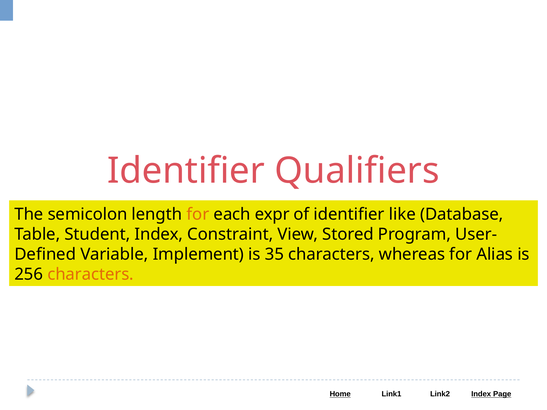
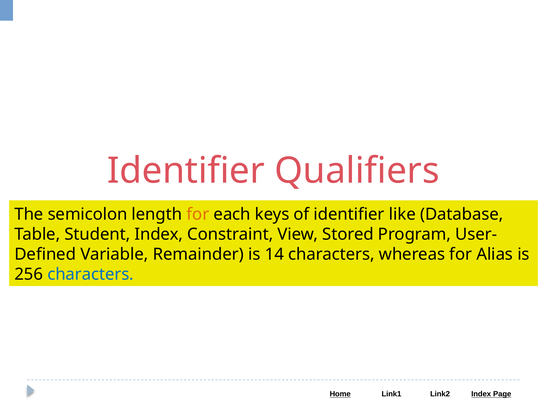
expr: expr -> keys
Implement: Implement -> Remainder
35: 35 -> 14
characters at (91, 275) colour: orange -> blue
